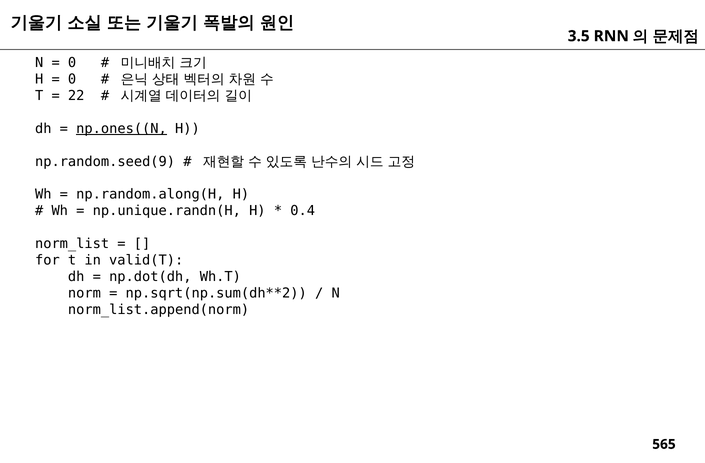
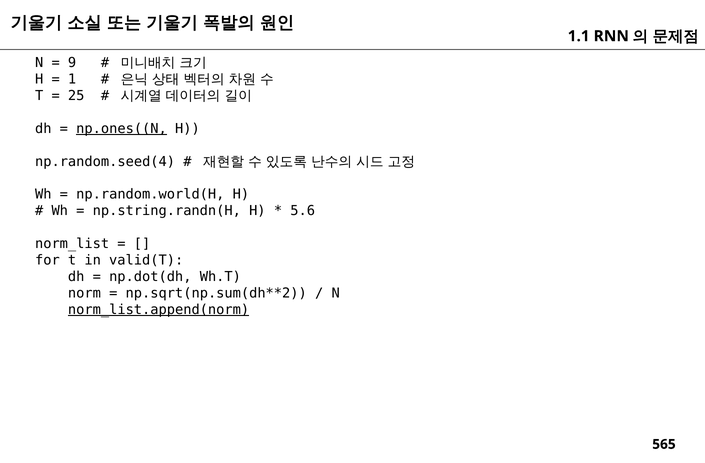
3.5: 3.5 -> 1.1
0 at (72, 63): 0 -> 9
0 at (72, 79): 0 -> 1
22: 22 -> 25
np.random.seed(9: np.random.seed(9 -> np.random.seed(4
np.random.along(H: np.random.along(H -> np.random.world(H
np.unique.randn(H: np.unique.randn(H -> np.string.randn(H
0.4: 0.4 -> 5.6
norm_list.append(norm underline: none -> present
